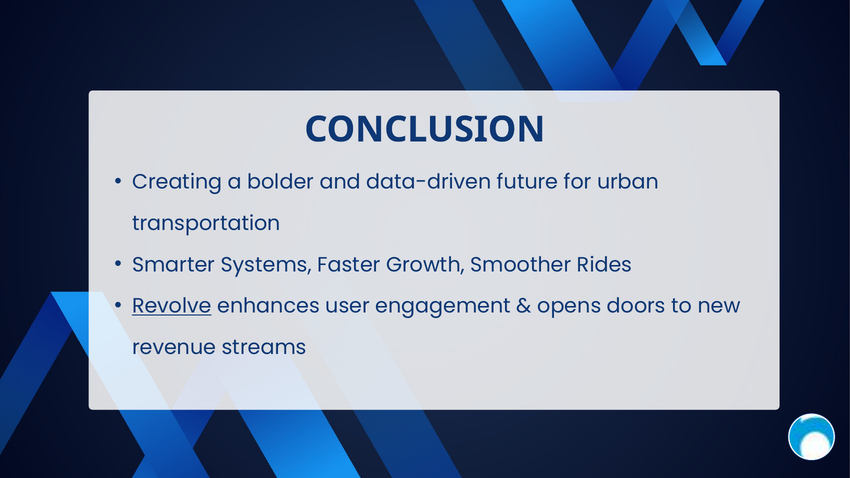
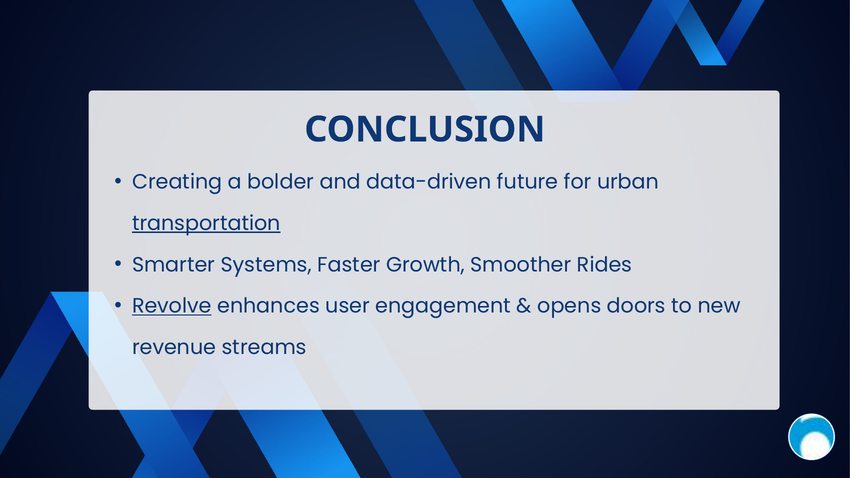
transportation underline: none -> present
